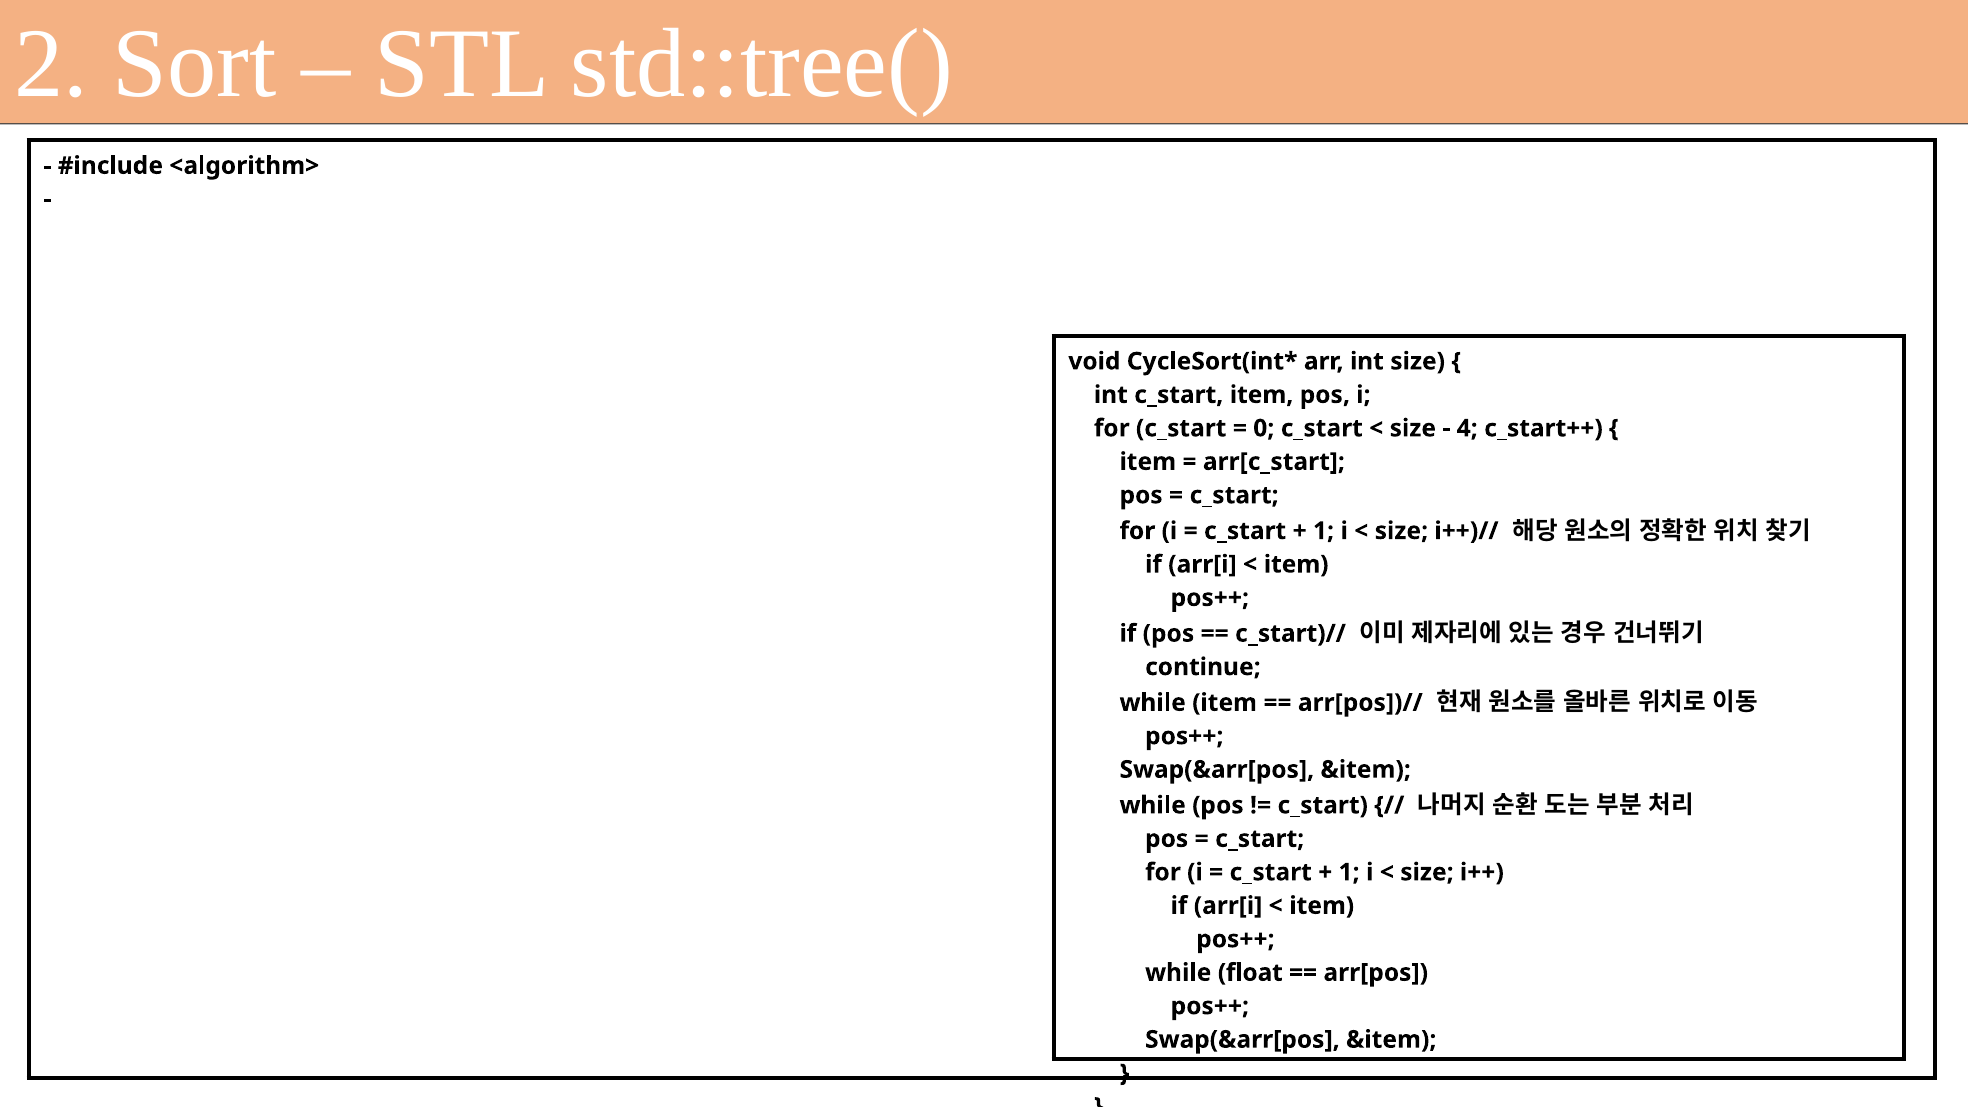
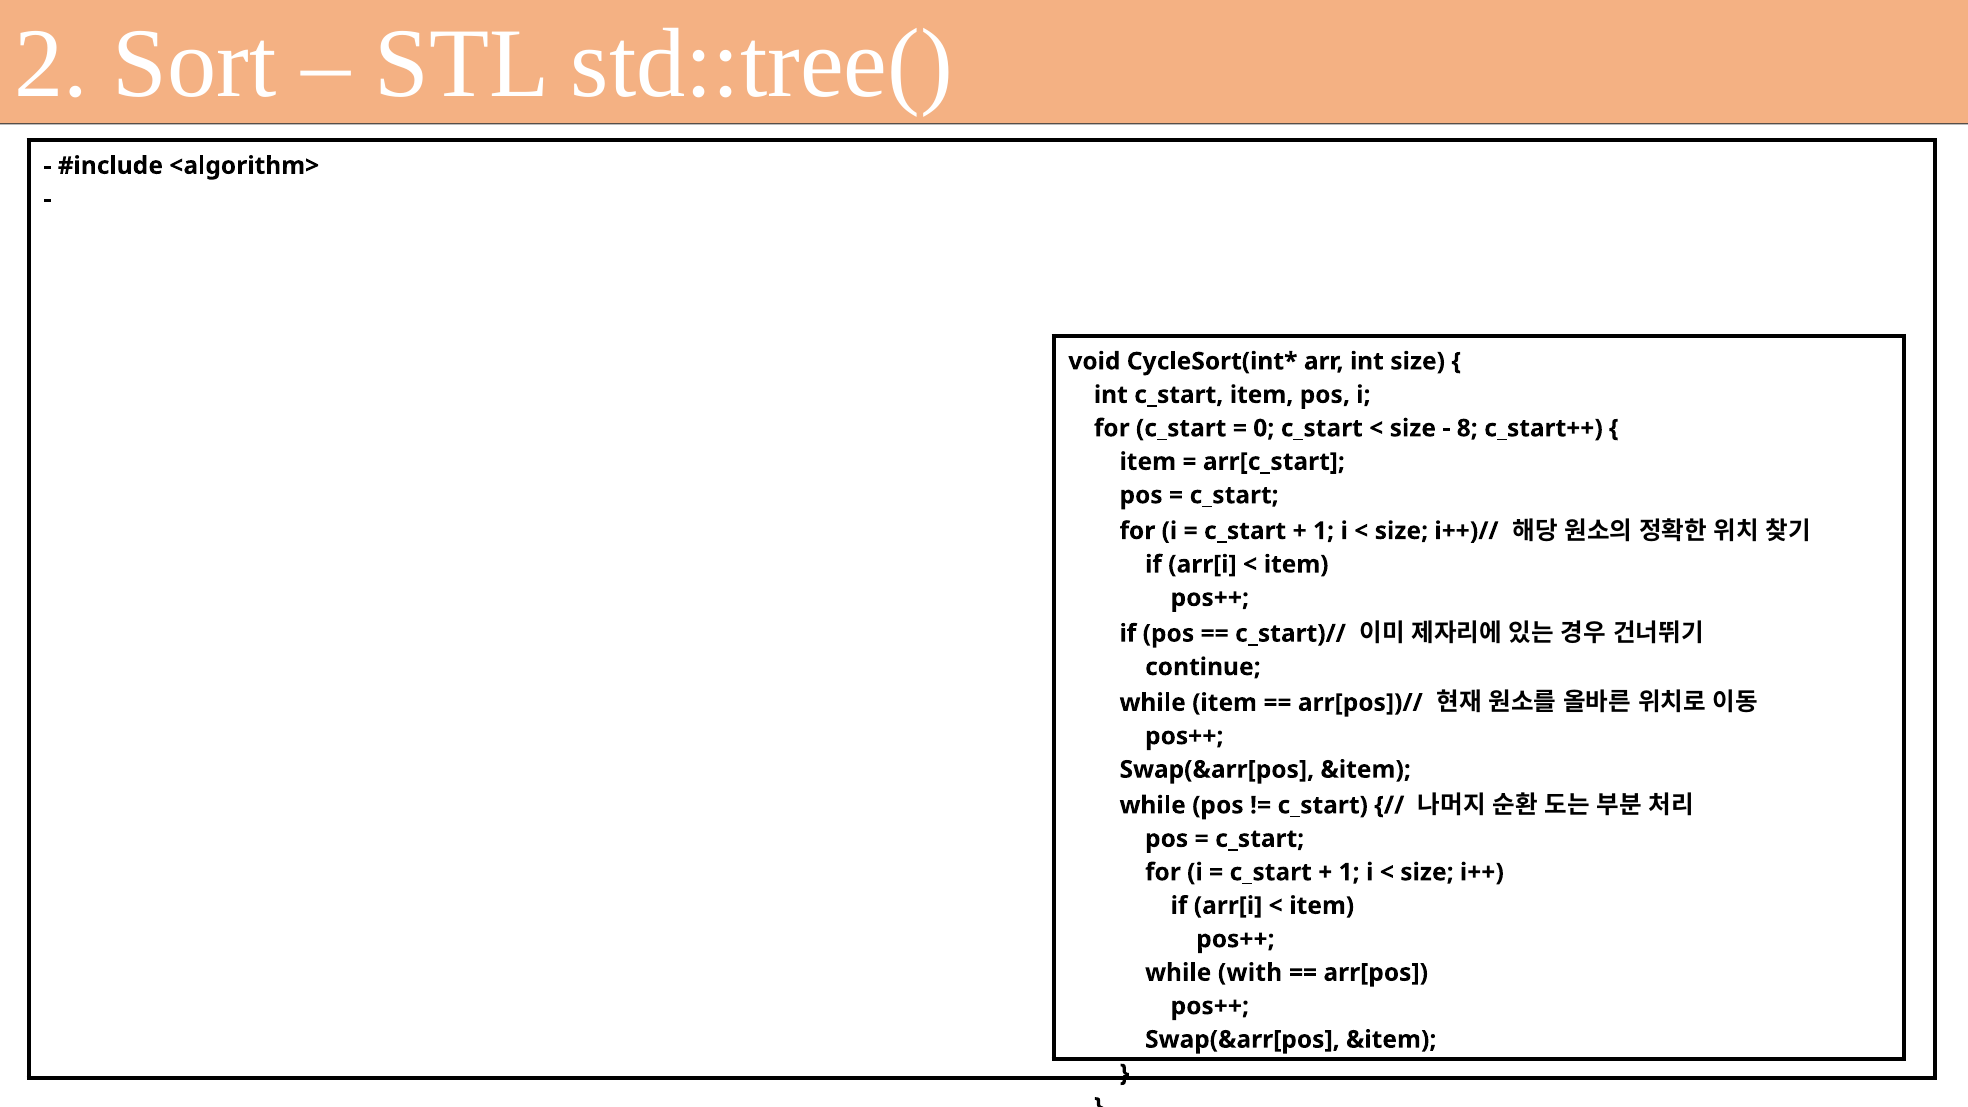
4: 4 -> 8
float: float -> with
